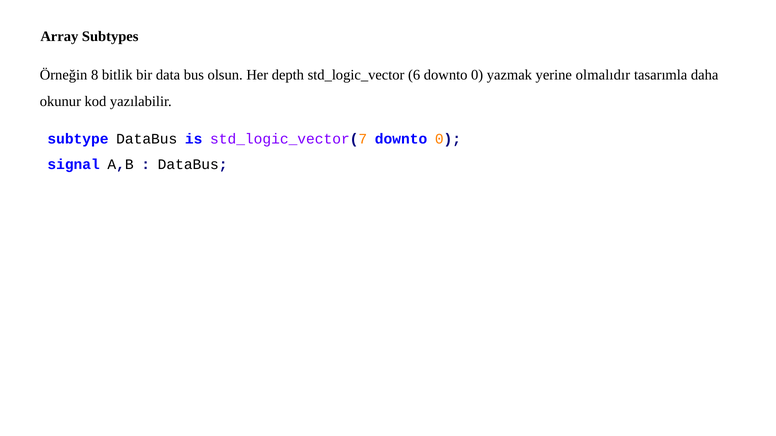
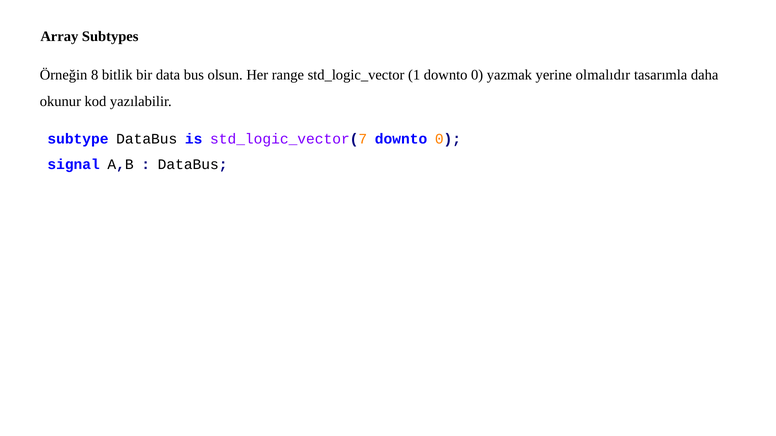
depth: depth -> range
6: 6 -> 1
